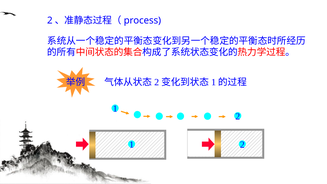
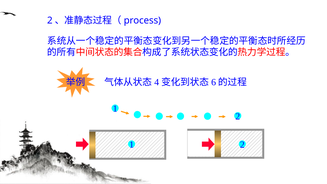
2 at (157, 82): 2 -> 4
1 at (214, 82): 1 -> 6
